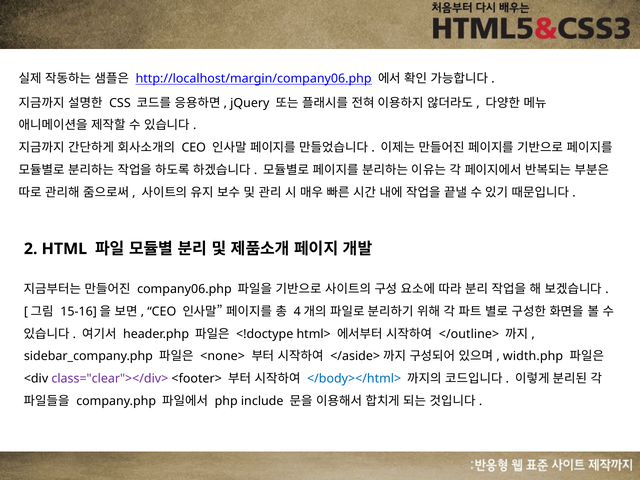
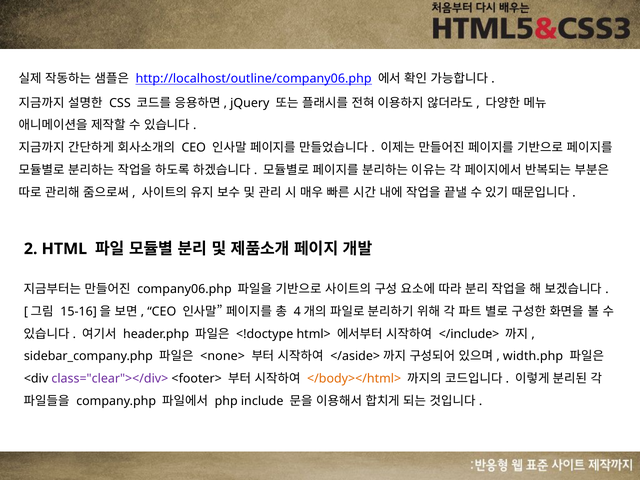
http://localhost/margin/company06.php: http://localhost/margin/company06.php -> http://localhost/outline/company06.php
</outline>: </outline> -> </include>
</body></html> colour: blue -> orange
